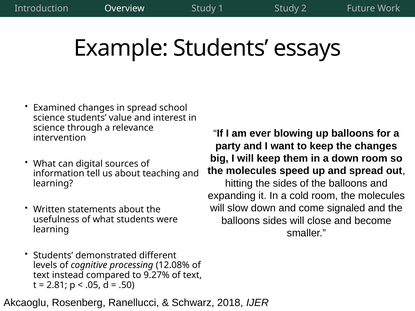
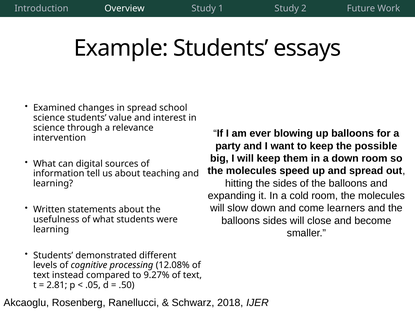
the changes: changes -> possible
signaled: signaled -> learners
